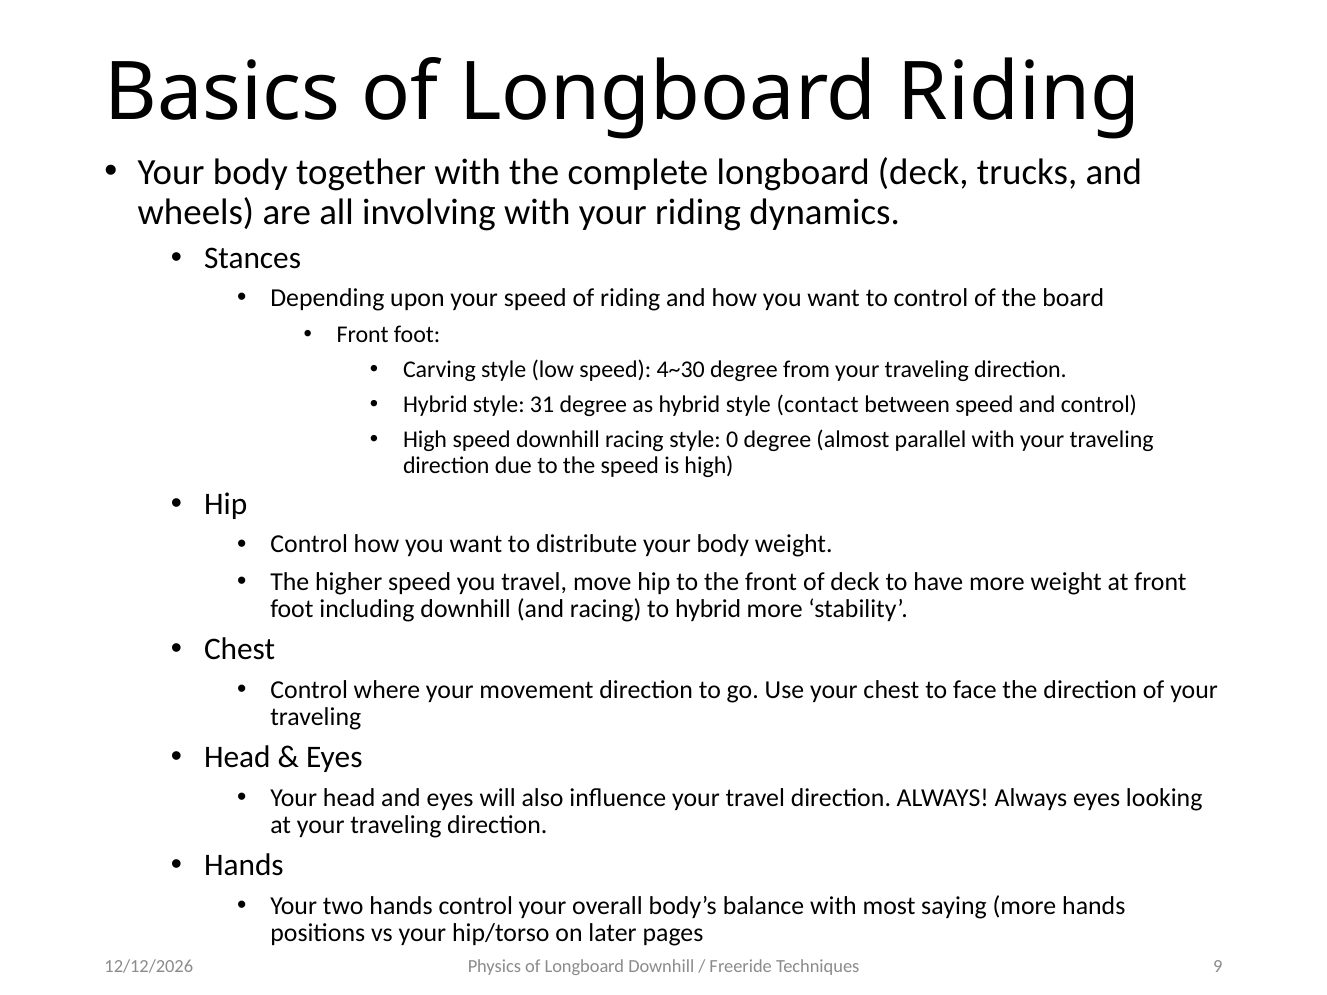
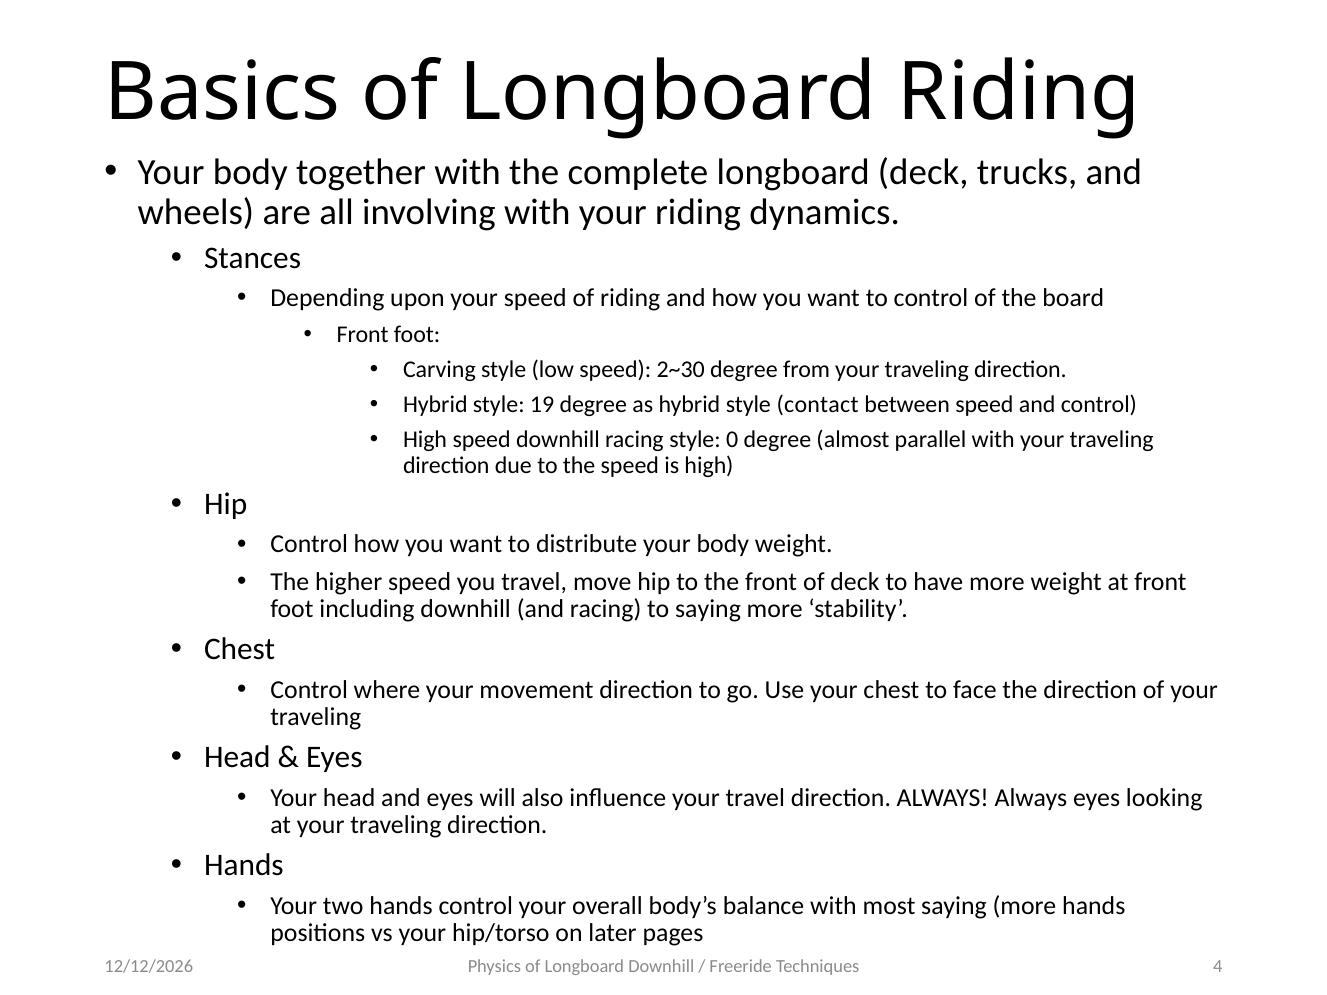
4~30: 4~30 -> 2~30
31: 31 -> 19
to hybrid: hybrid -> saying
9: 9 -> 4
